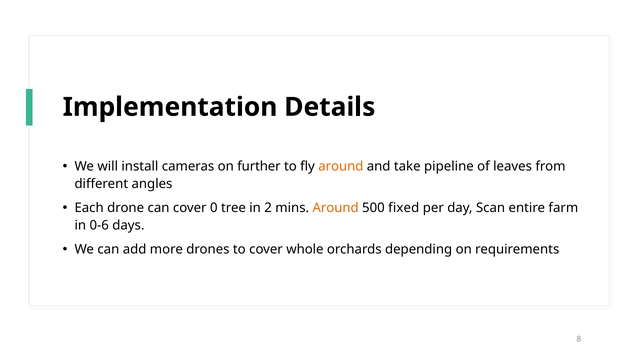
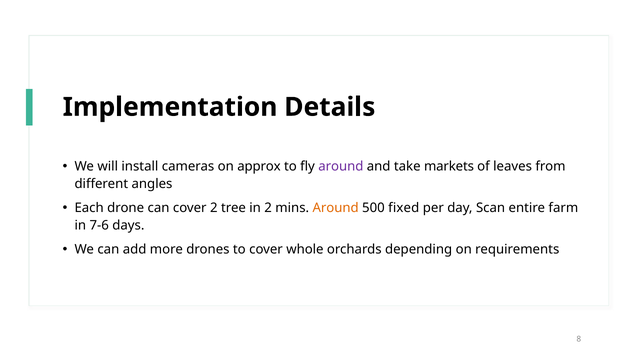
further: further -> approx
around at (341, 167) colour: orange -> purple
pipeline: pipeline -> markets
cover 0: 0 -> 2
0-6: 0-6 -> 7-6
